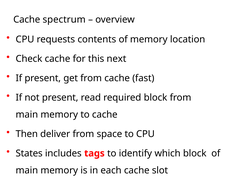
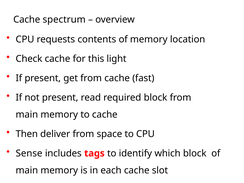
next: next -> light
States: States -> Sense
